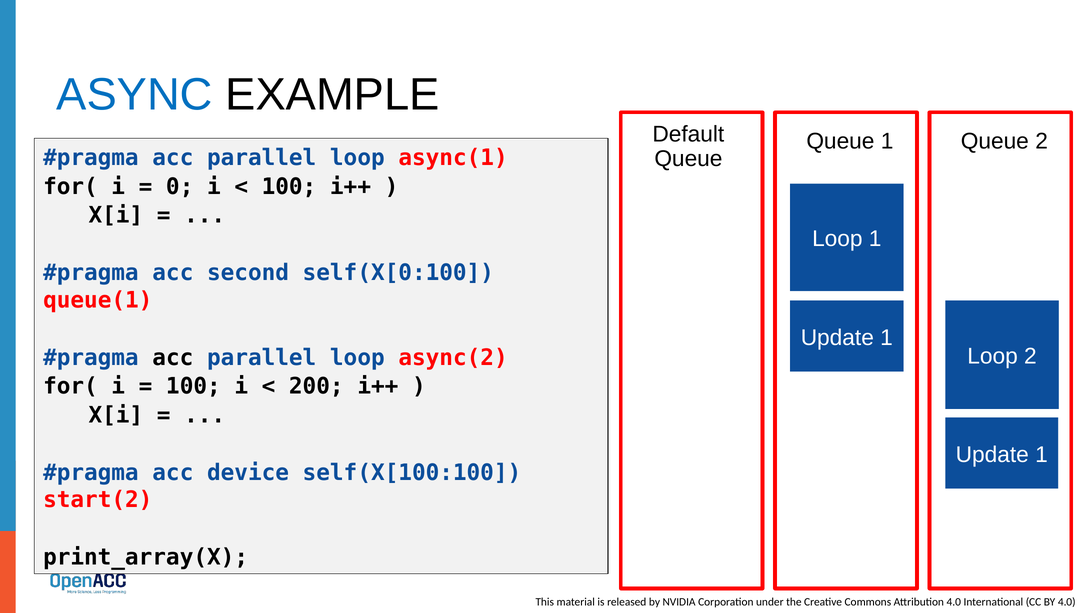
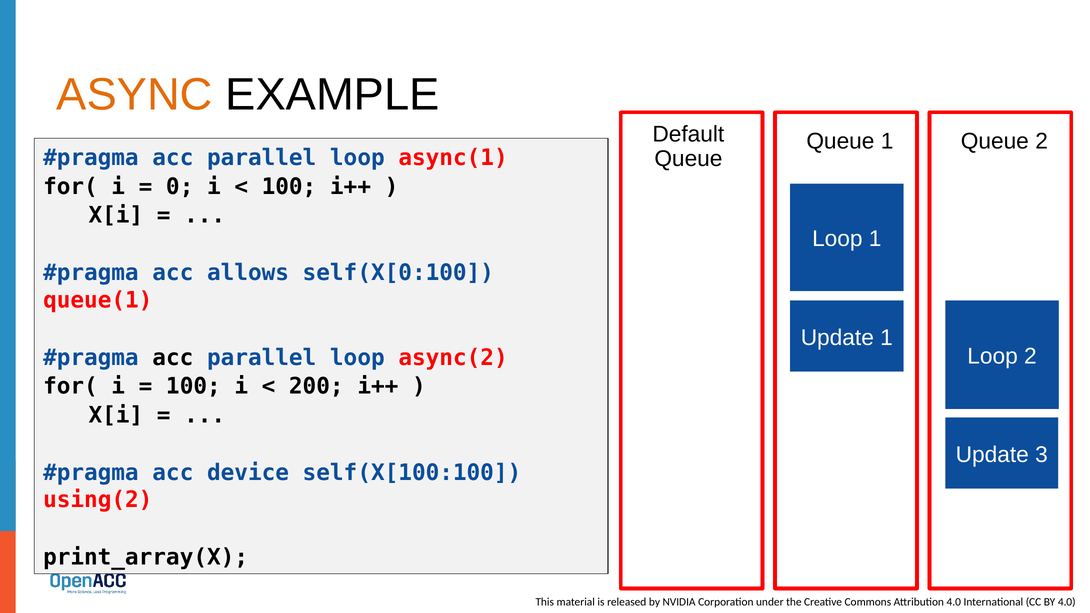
ASYNC colour: blue -> orange
second: second -> allows
1 at (1041, 455): 1 -> 3
start(2: start(2 -> using(2
